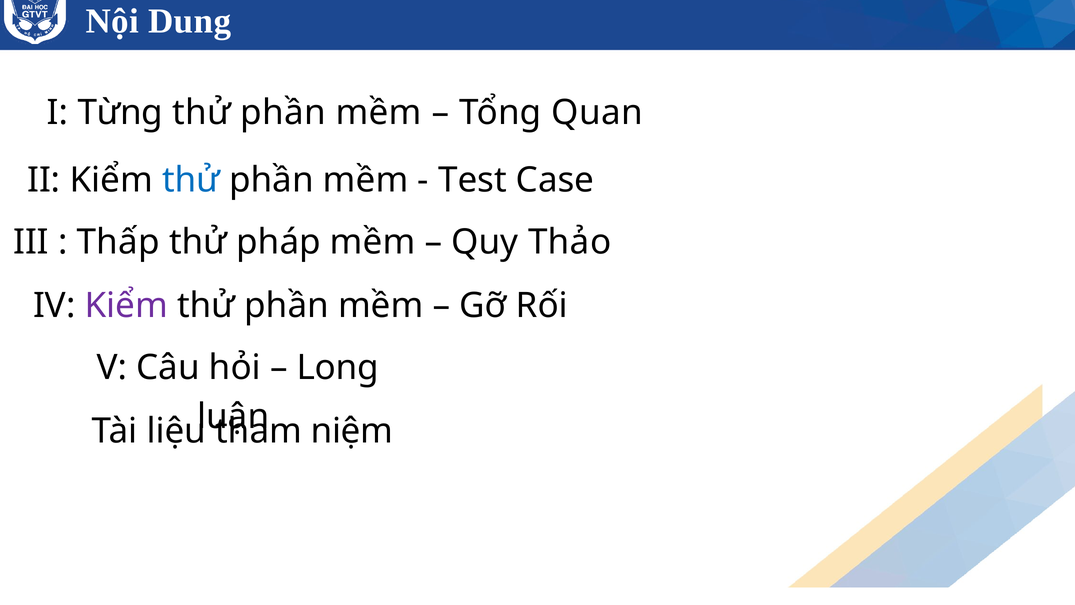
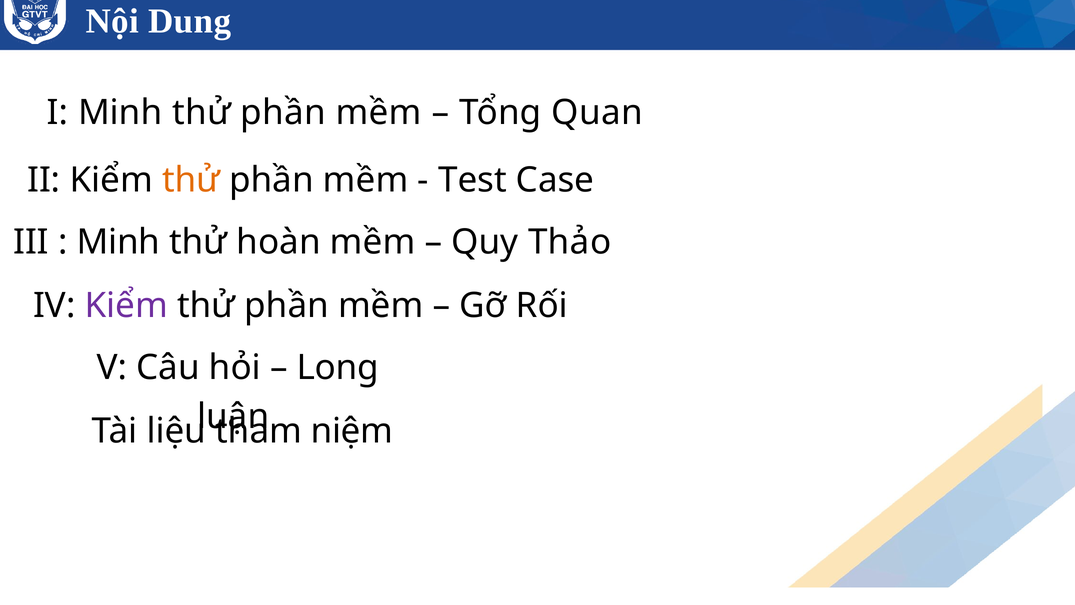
I Từng: Từng -> Minh
thử at (191, 180) colour: blue -> orange
Thấp at (118, 242): Thấp -> Minh
pháp: pháp -> hoàn
